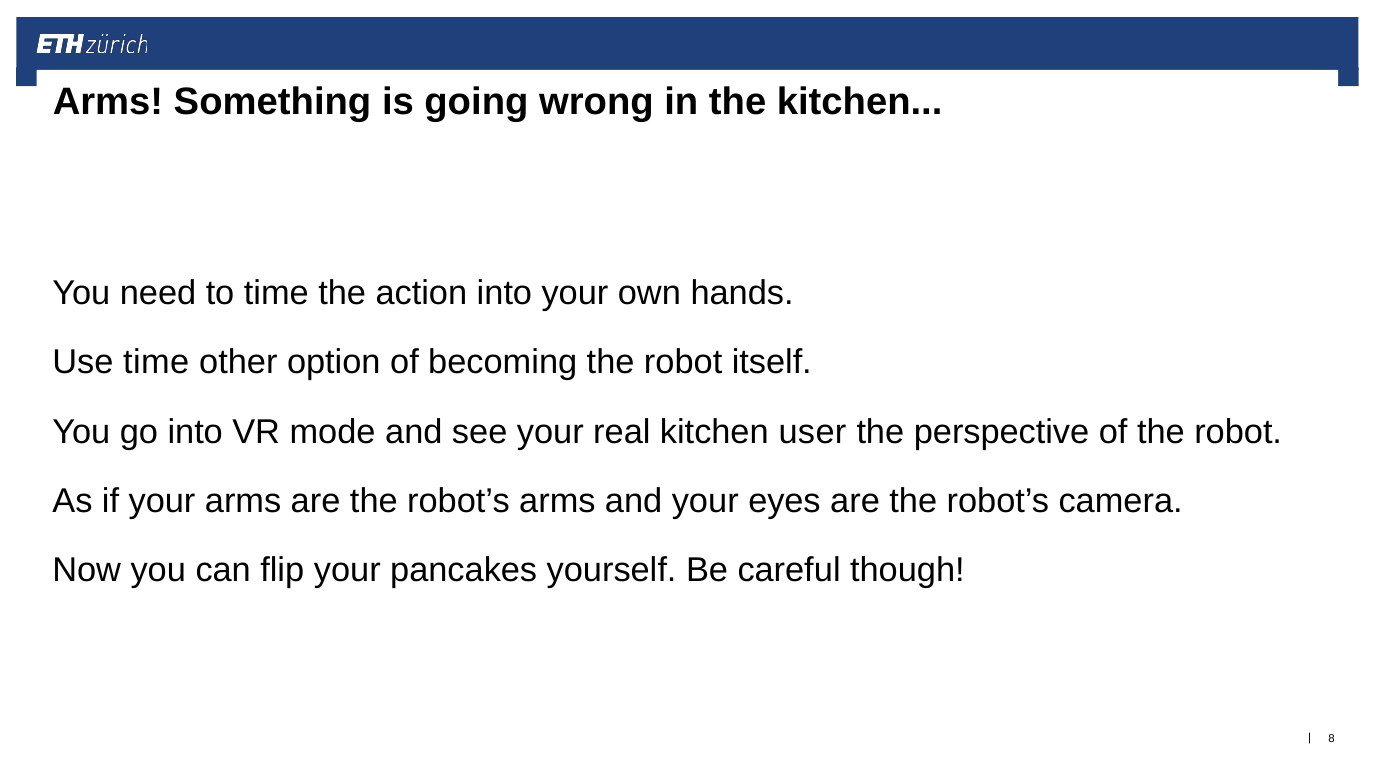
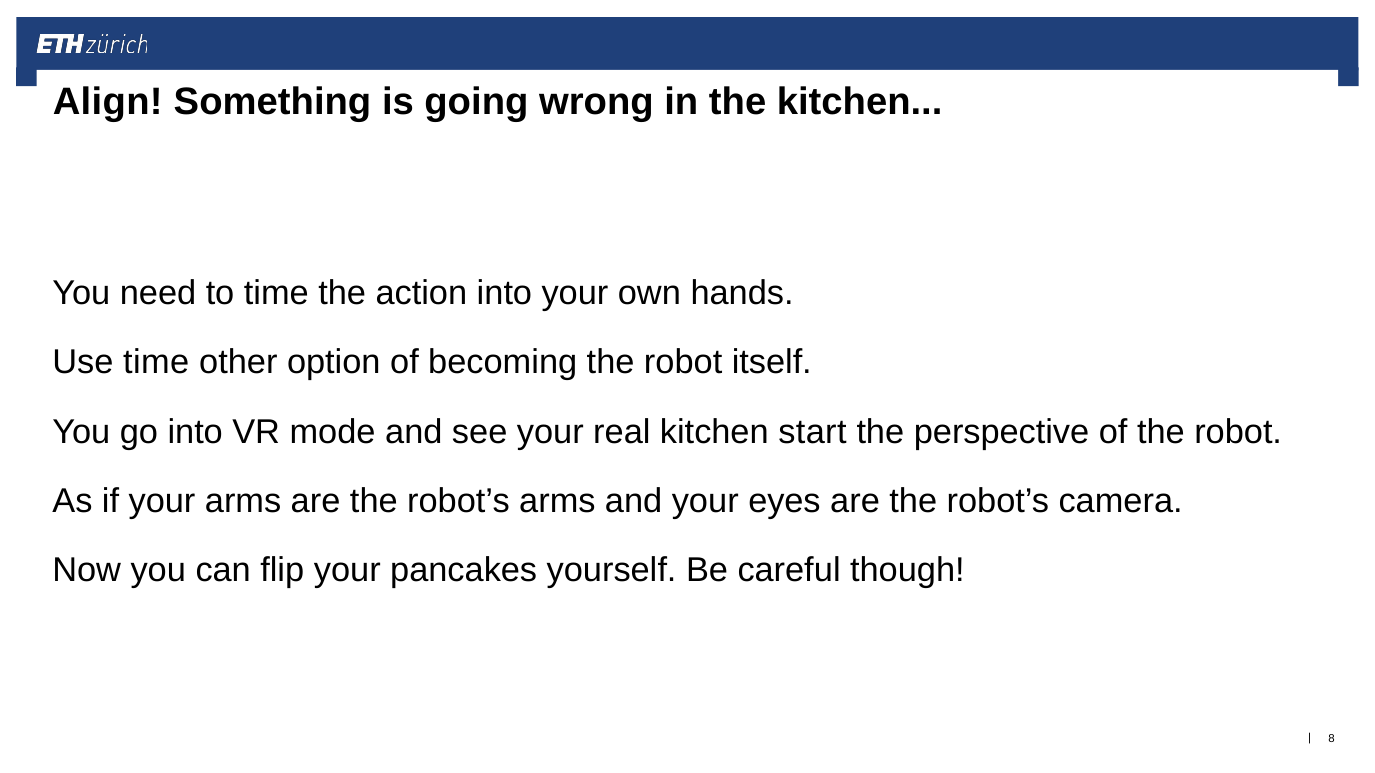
Arms at (108, 102): Arms -> Align
user: user -> start
